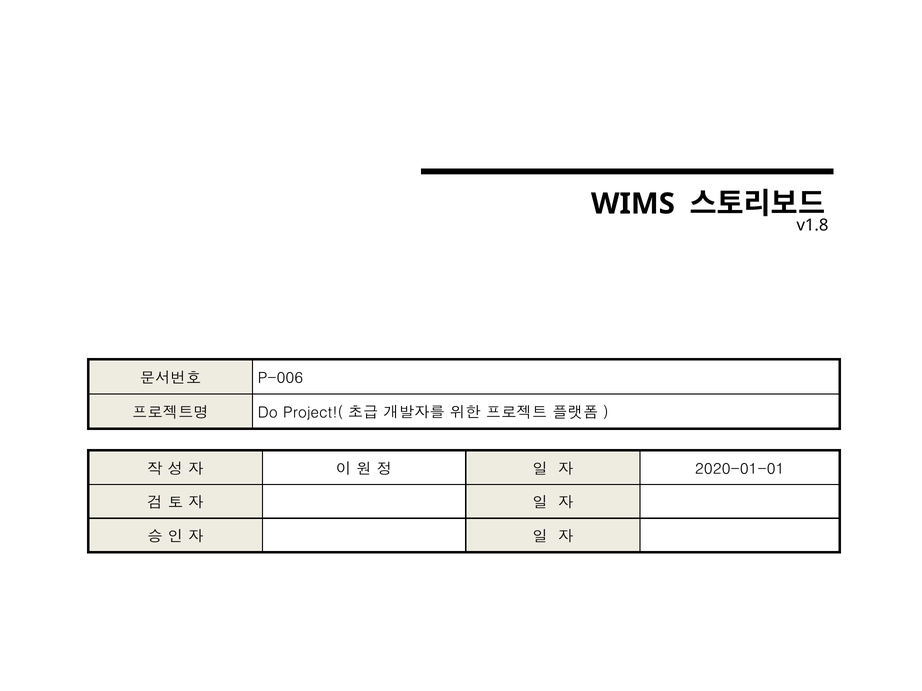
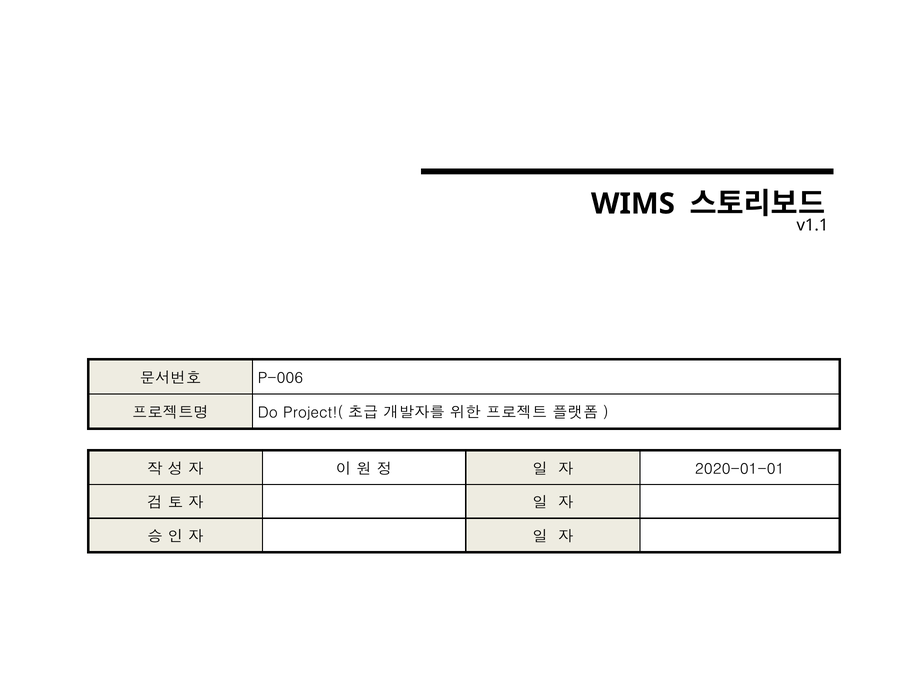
v1.8: v1.8 -> v1.1
